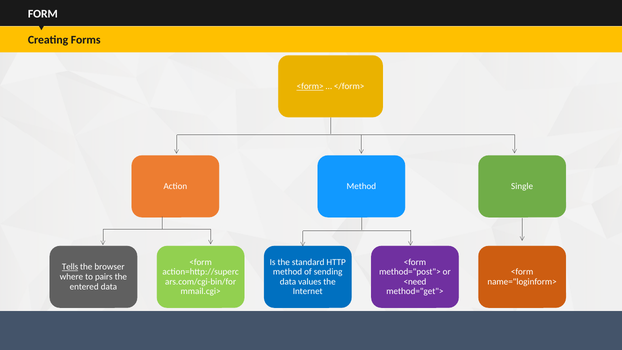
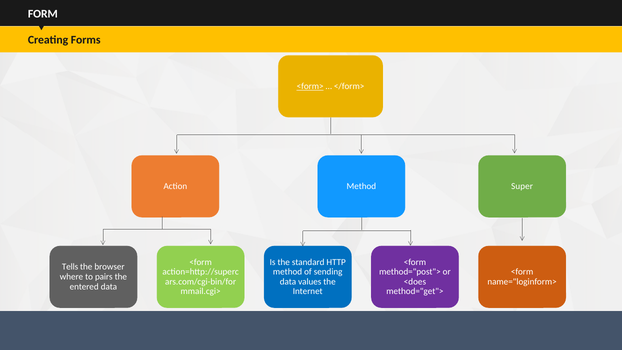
Single: Single -> Super
Tells underline: present -> none
<need: <need -> <does
